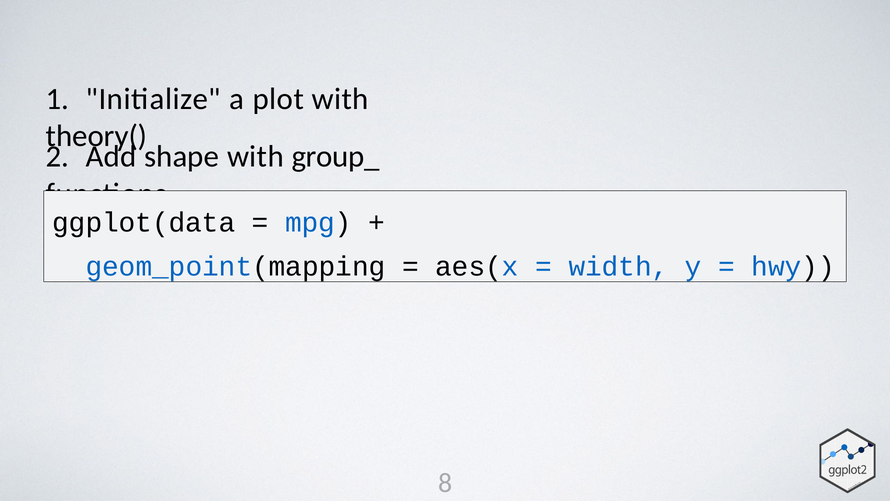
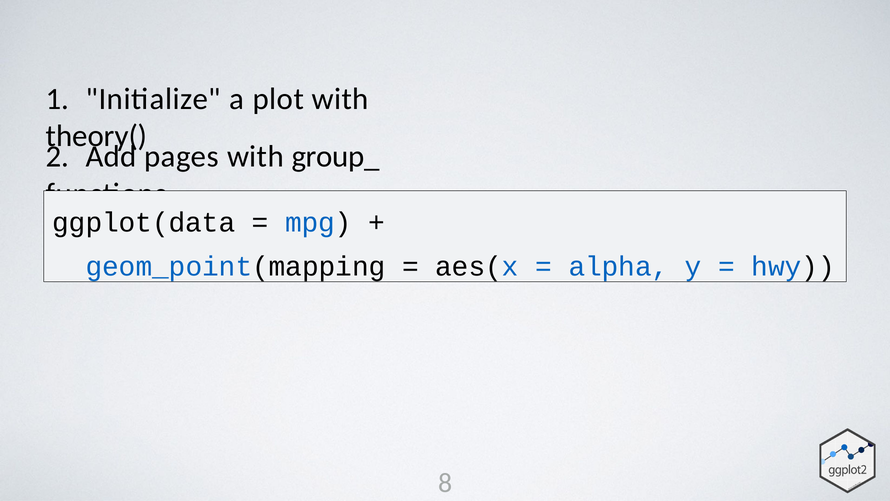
shape: shape -> pages
width: width -> alpha
